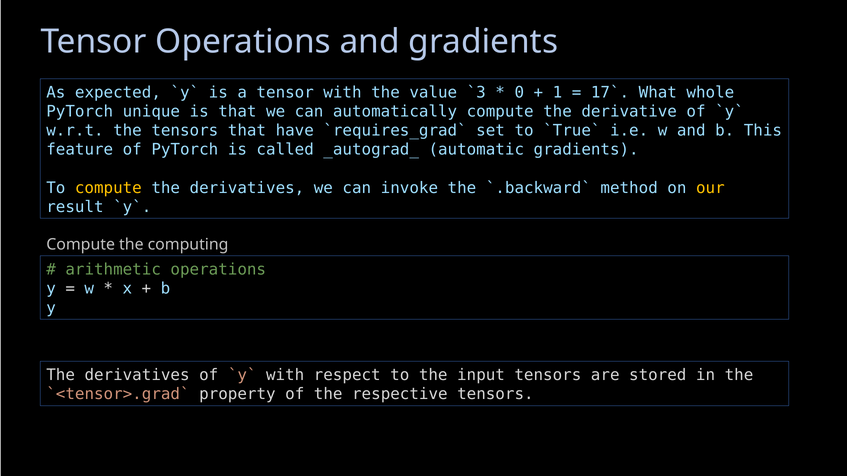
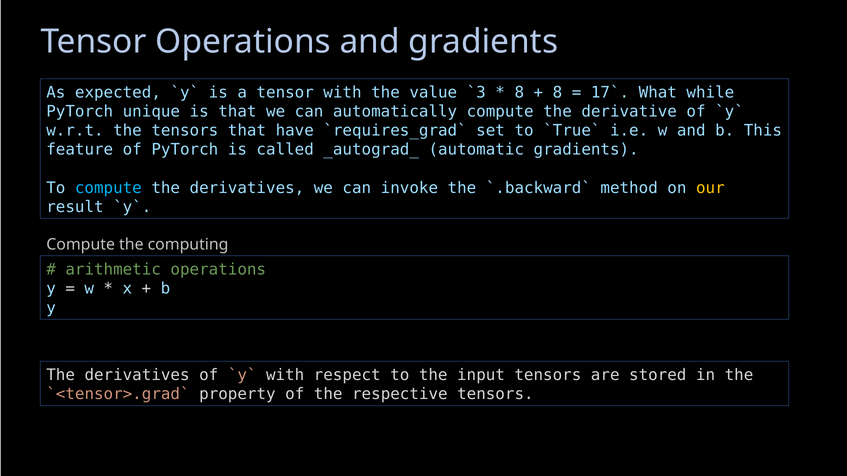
0 at (519, 93): 0 -> 8
1 at (558, 93): 1 -> 8
whole: whole -> while
compute at (108, 188) colour: yellow -> light blue
